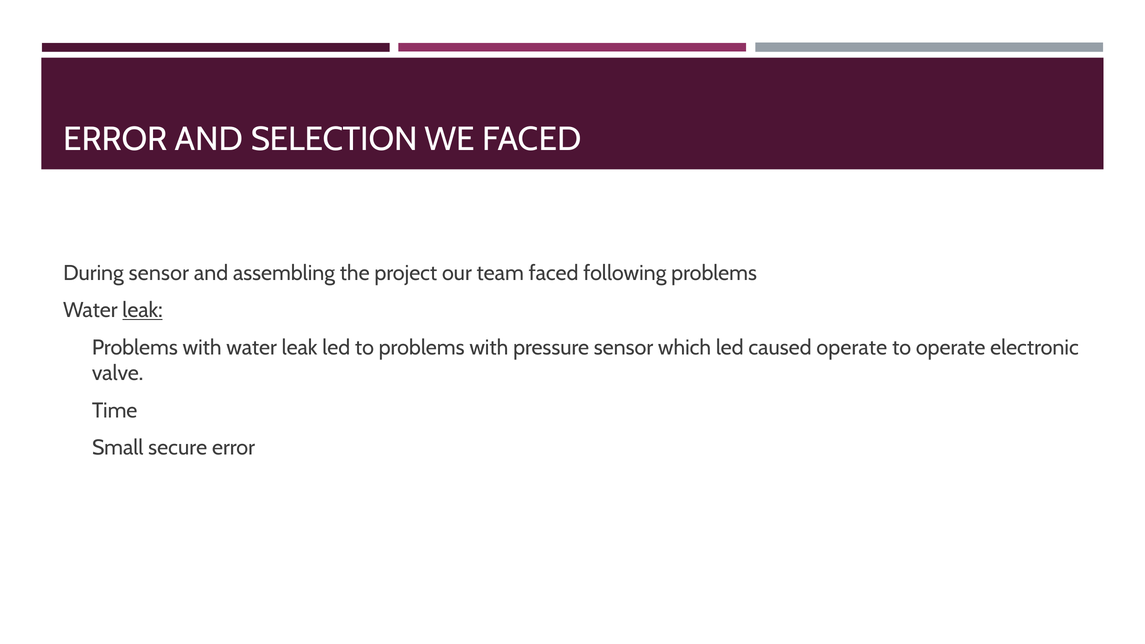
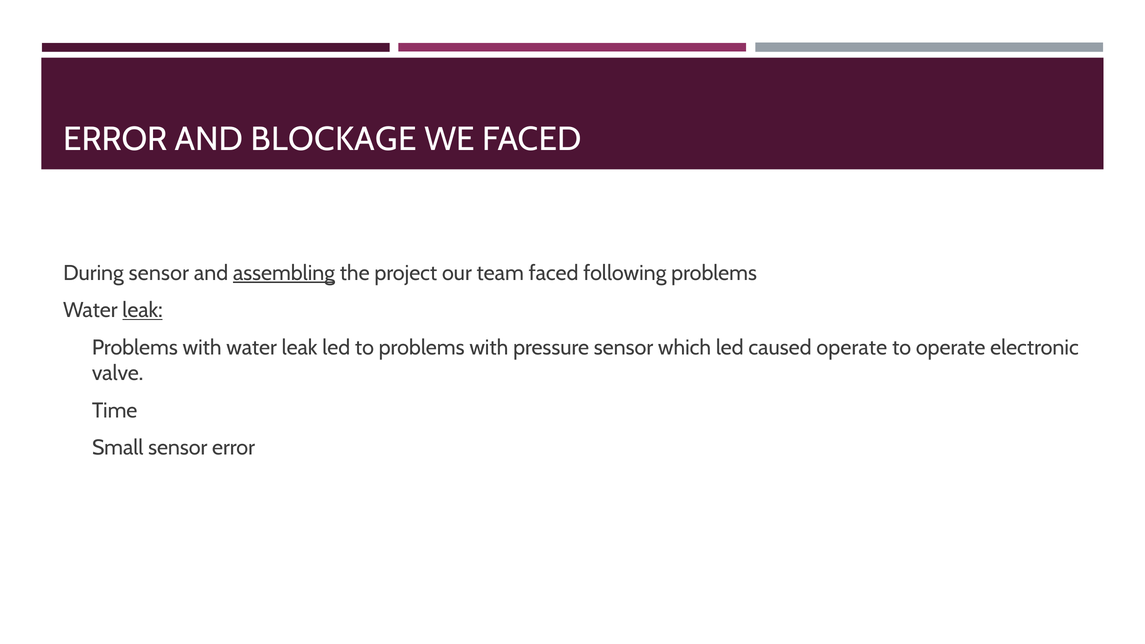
SELECTION: SELECTION -> BLOCKAGE
assembling underline: none -> present
secure at (178, 448): secure -> sensor
